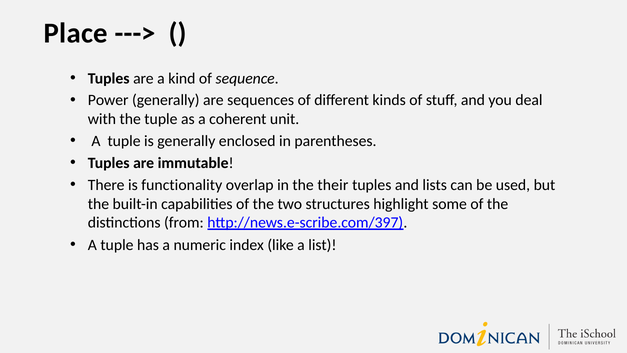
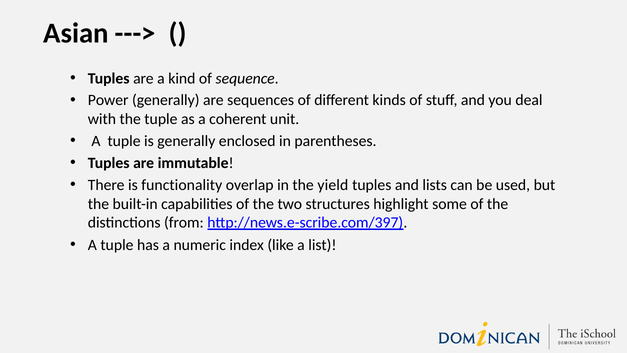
Place: Place -> Asian
their: their -> yield
